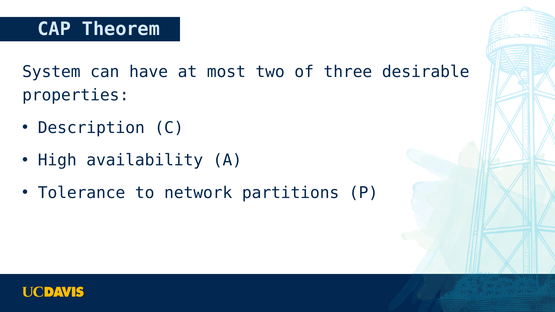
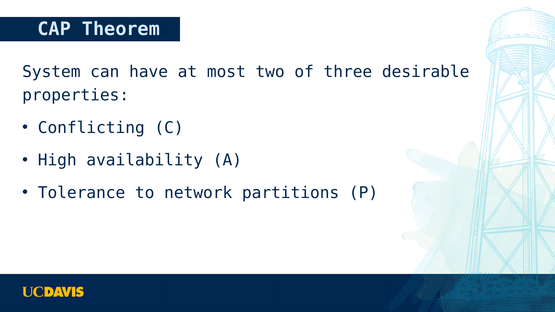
Description: Description -> Conflicting
